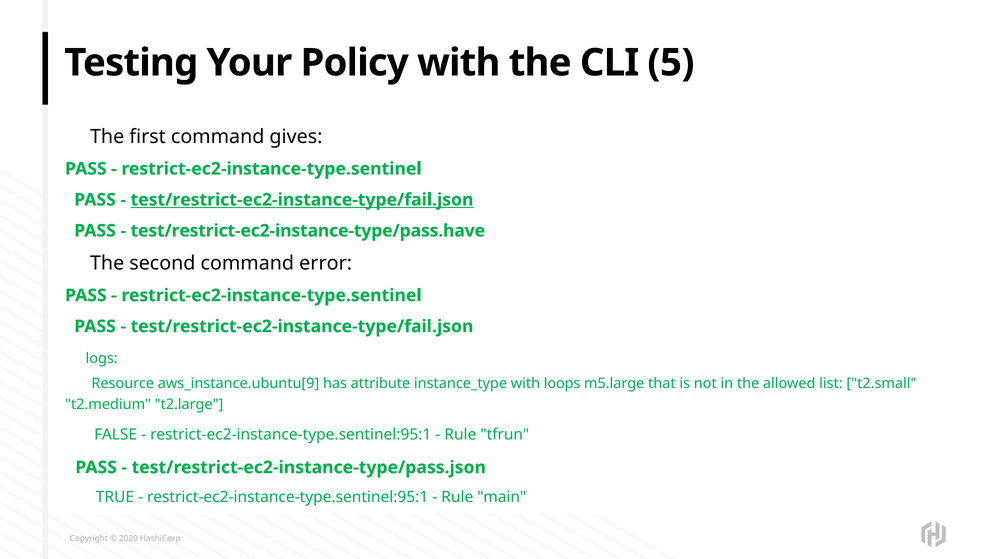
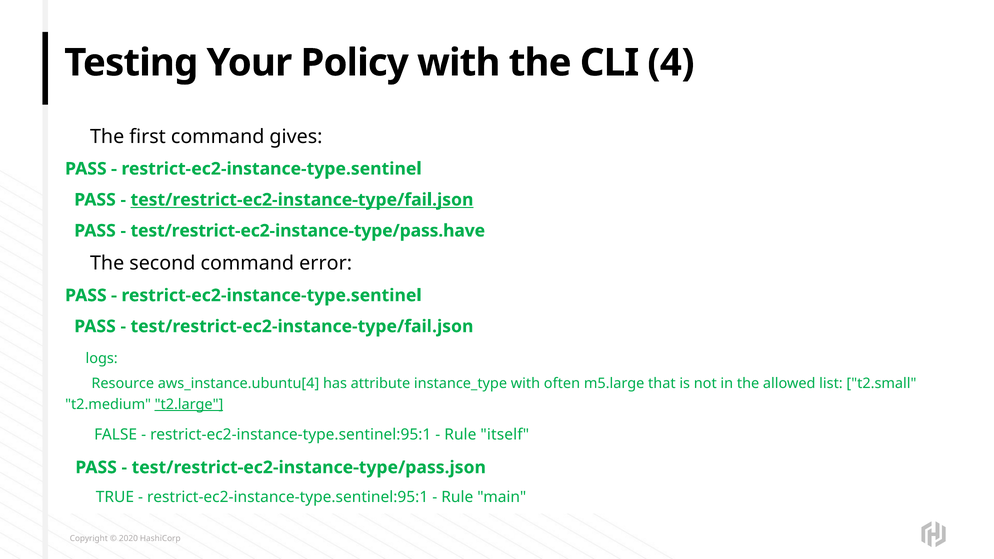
5: 5 -> 4
aws_instance.ubuntu[9: aws_instance.ubuntu[9 -> aws_instance.ubuntu[4
loops: loops -> often
t2.large underline: none -> present
tfrun: tfrun -> itself
